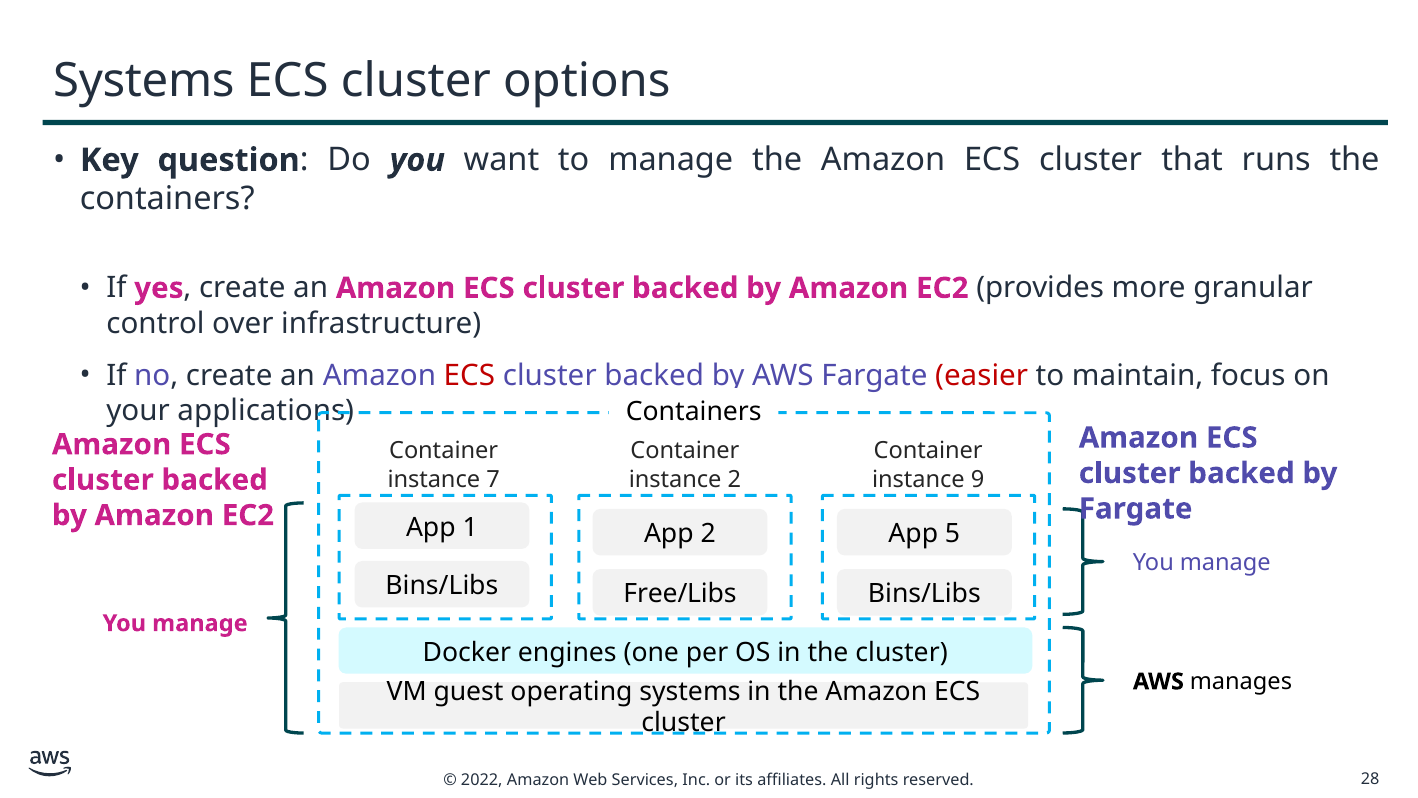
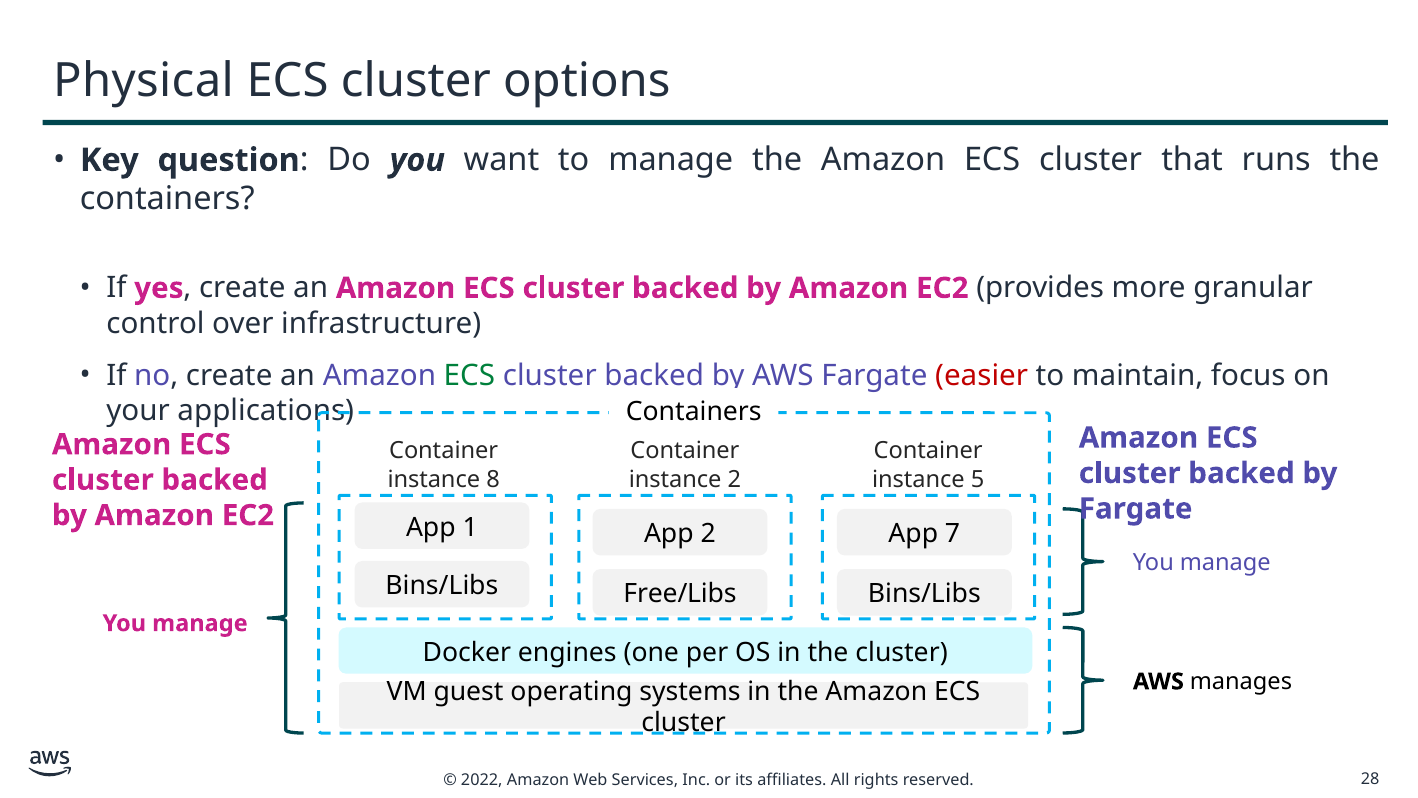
Systems at (144, 81): Systems -> Physical
ECS at (469, 375) colour: red -> green
7: 7 -> 8
9: 9 -> 5
5: 5 -> 7
